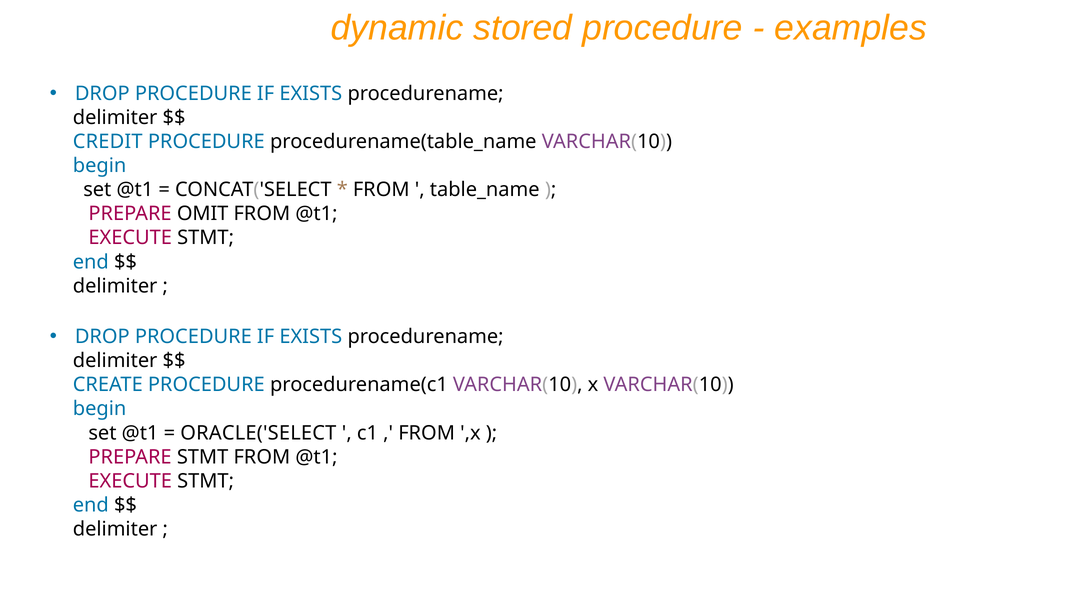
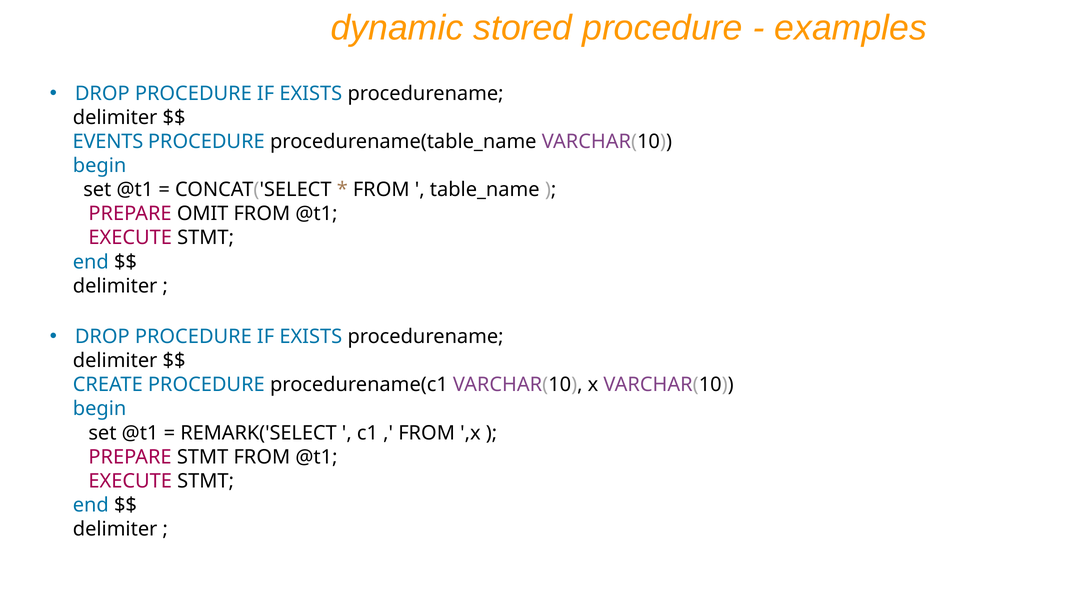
CREDIT: CREDIT -> EVENTS
ORACLE('SELECT: ORACLE('SELECT -> REMARK('SELECT
